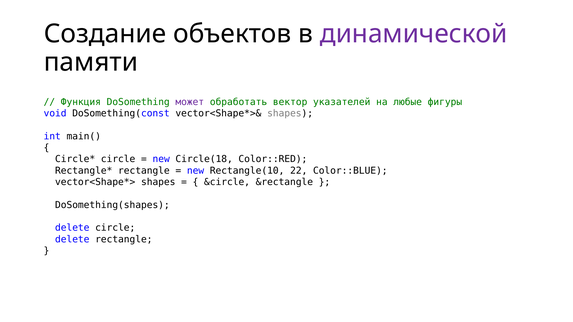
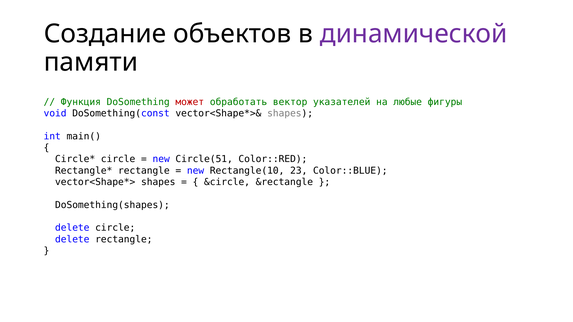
может colour: purple -> red
Circle(18: Circle(18 -> Circle(51
22: 22 -> 23
